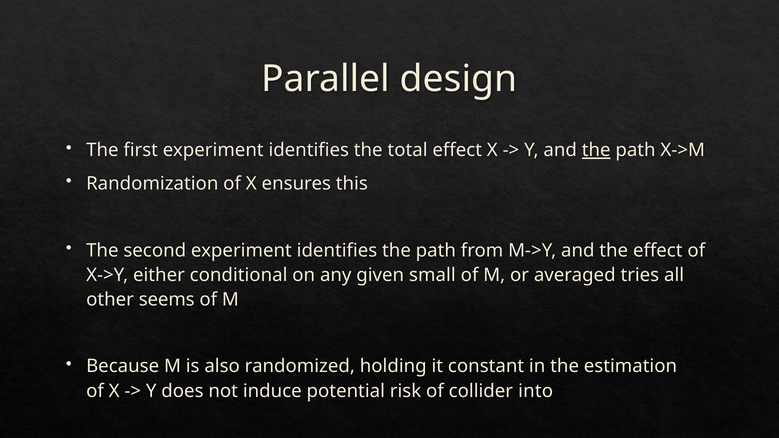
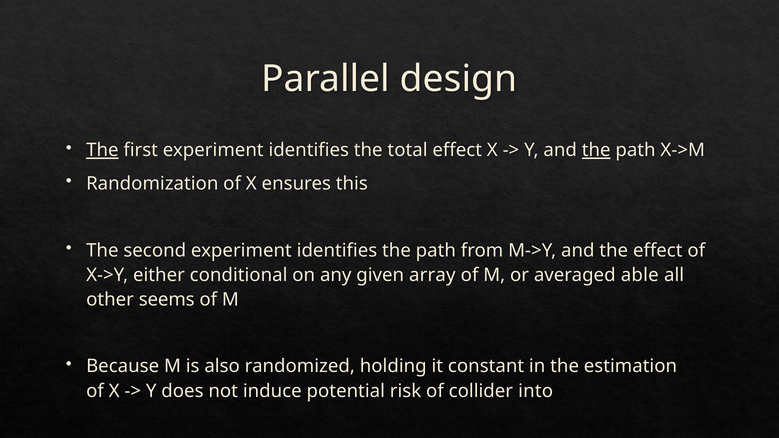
The at (102, 150) underline: none -> present
small: small -> array
tries: tries -> able
